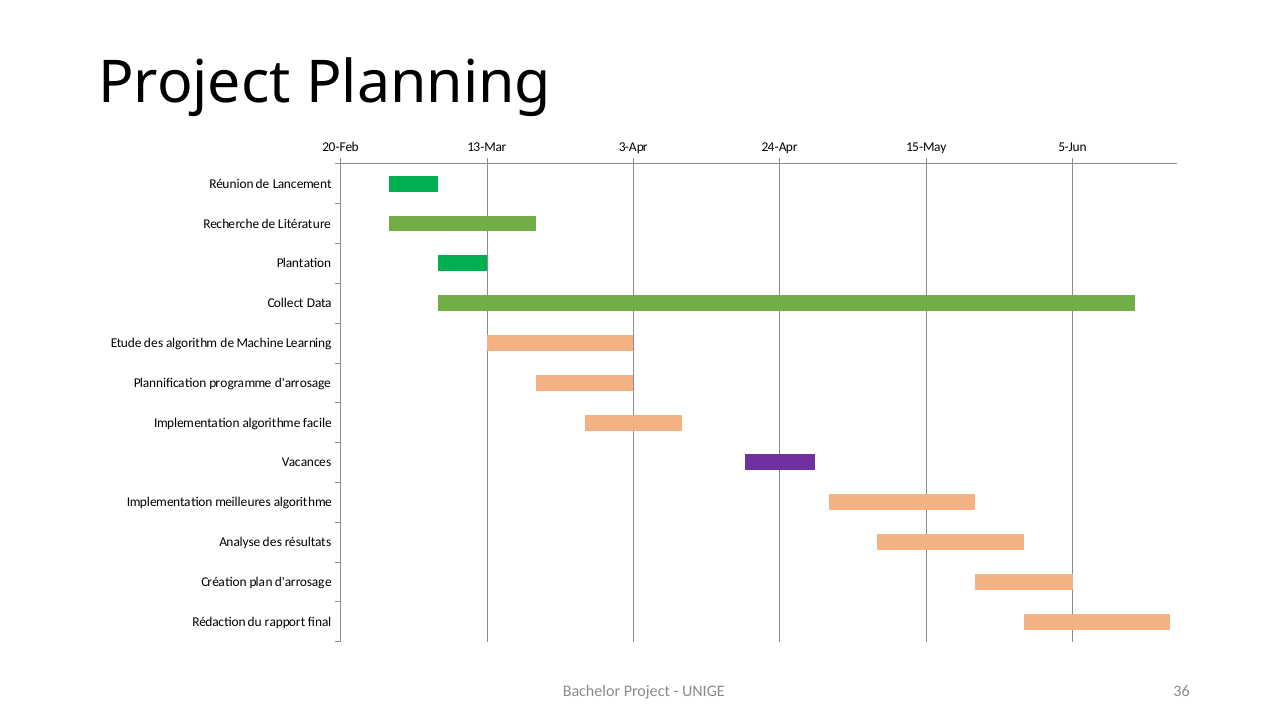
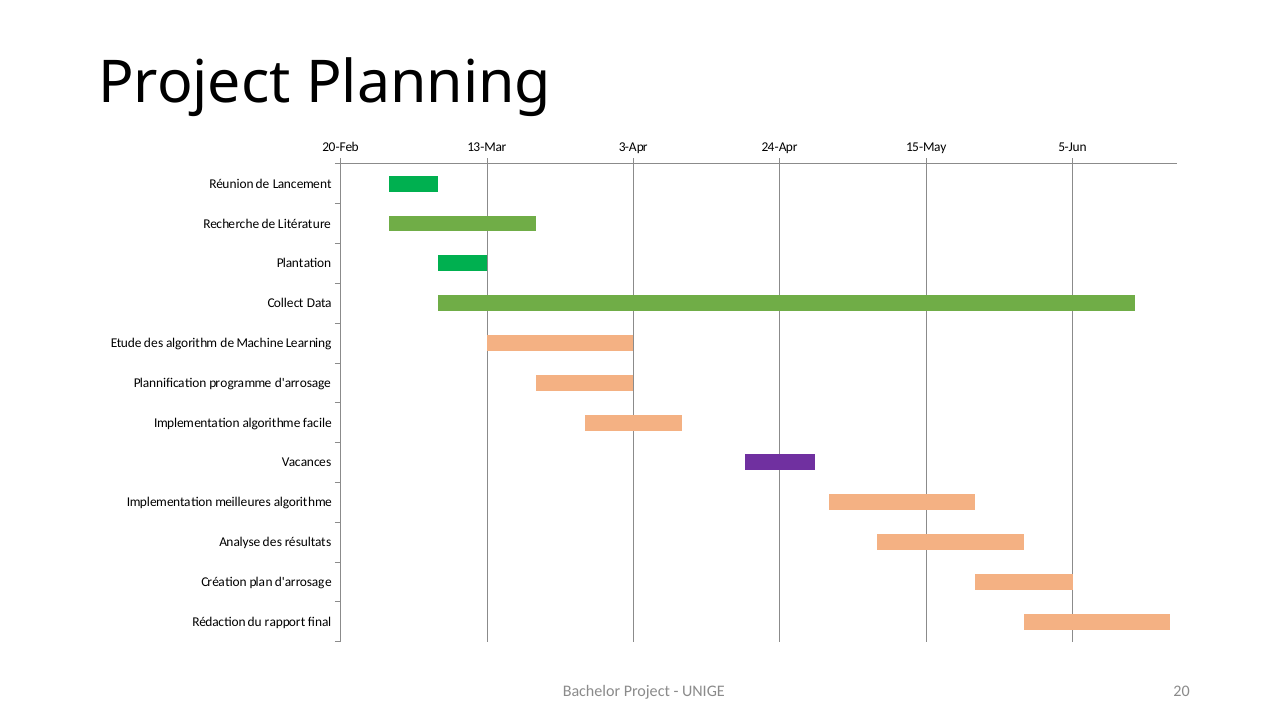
36: 36 -> 20
